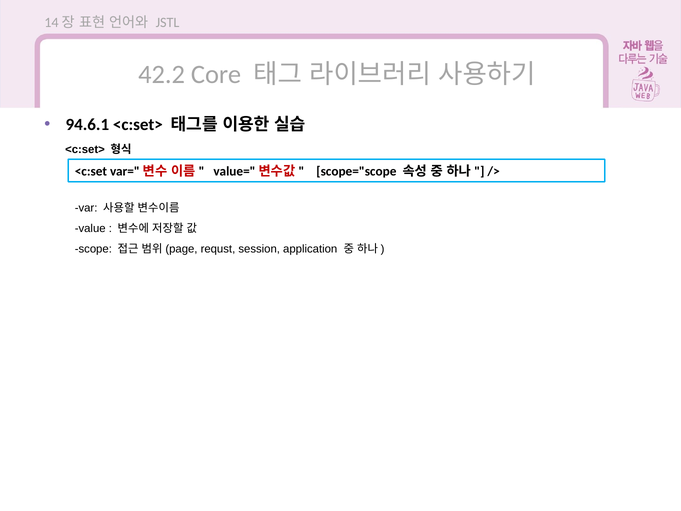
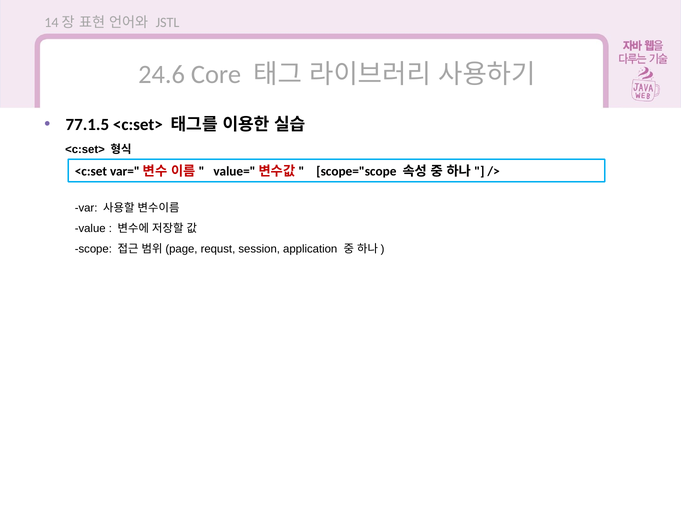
42.2: 42.2 -> 24.6
94.6.1: 94.6.1 -> 77.1.5
